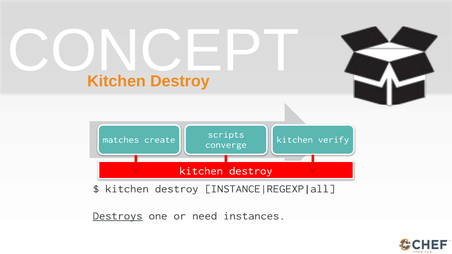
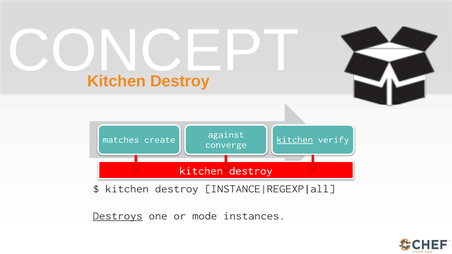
scripts: scripts -> against
kitchen at (295, 140) underline: none -> present
need: need -> mode
